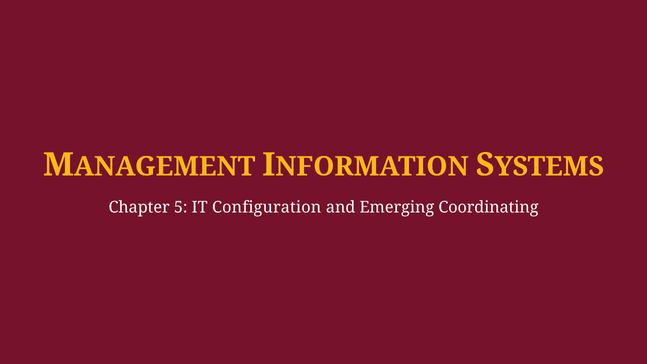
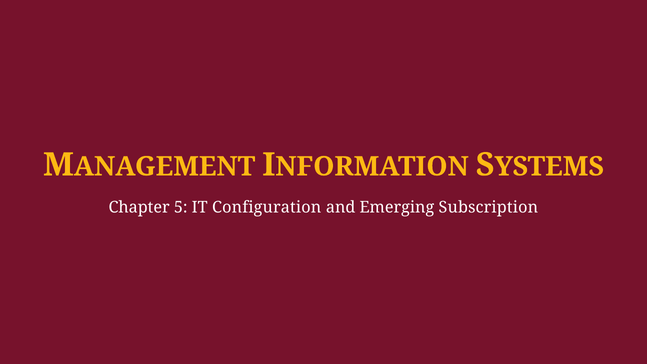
Coordinating: Coordinating -> Subscription
